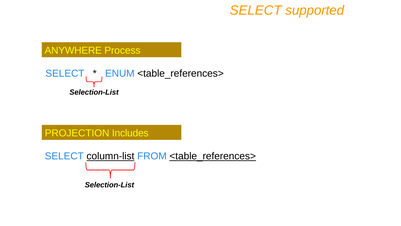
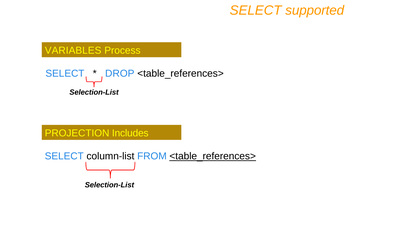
ANYWHERE: ANYWHERE -> VARIABLES
ENUM: ENUM -> DROP
column-list underline: present -> none
